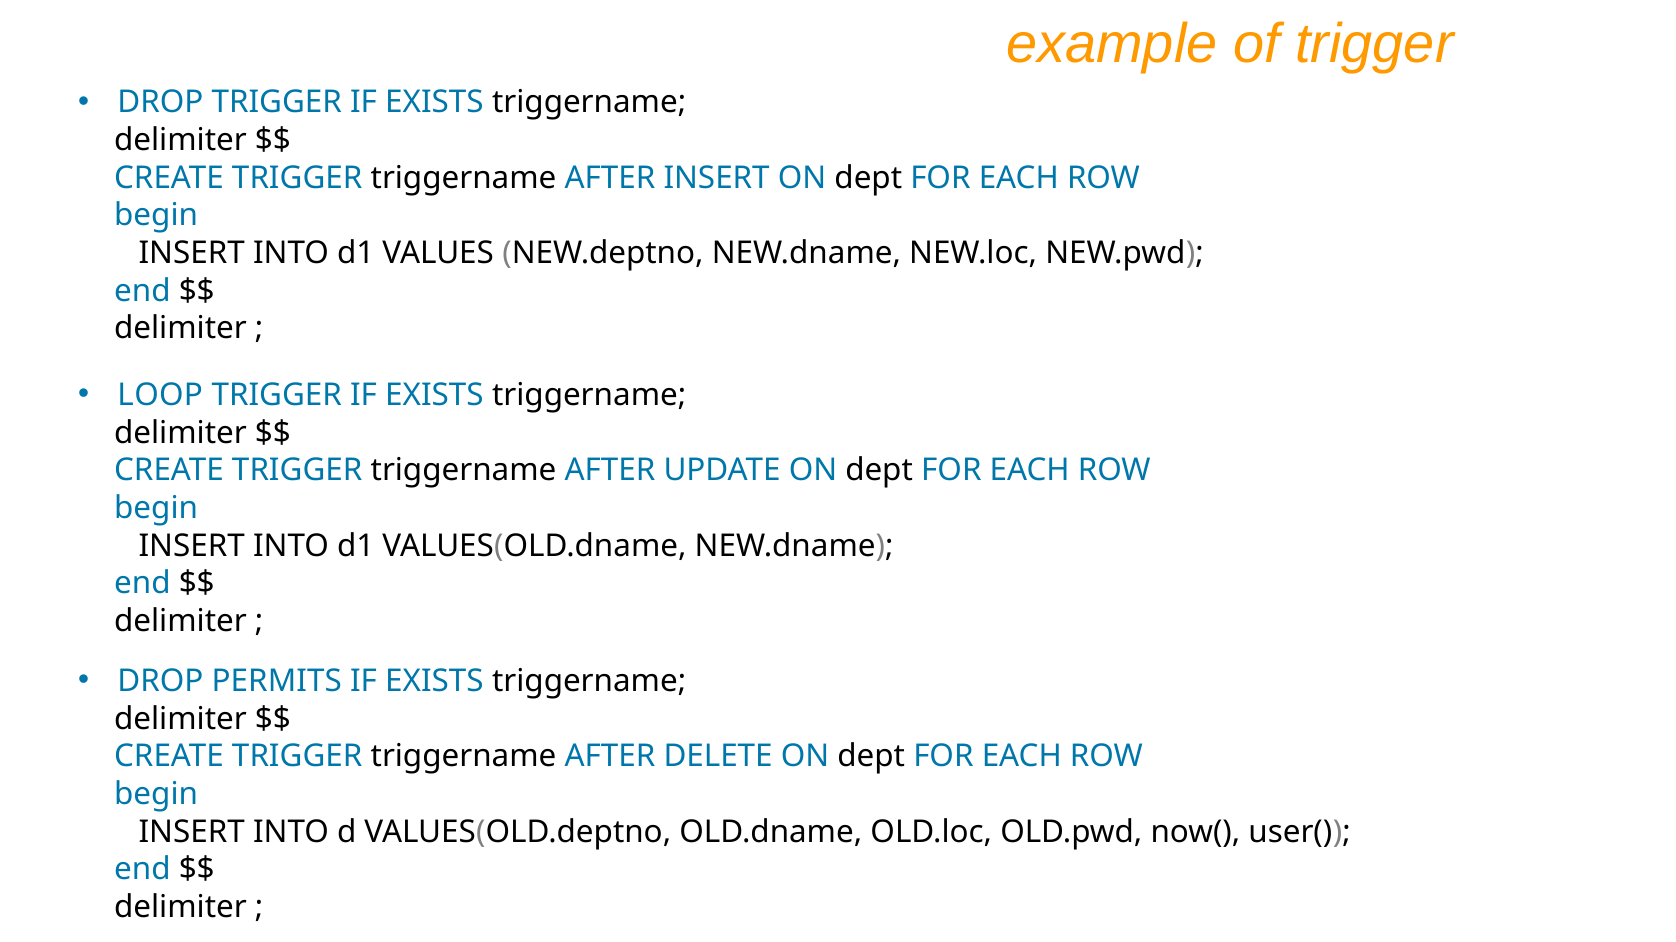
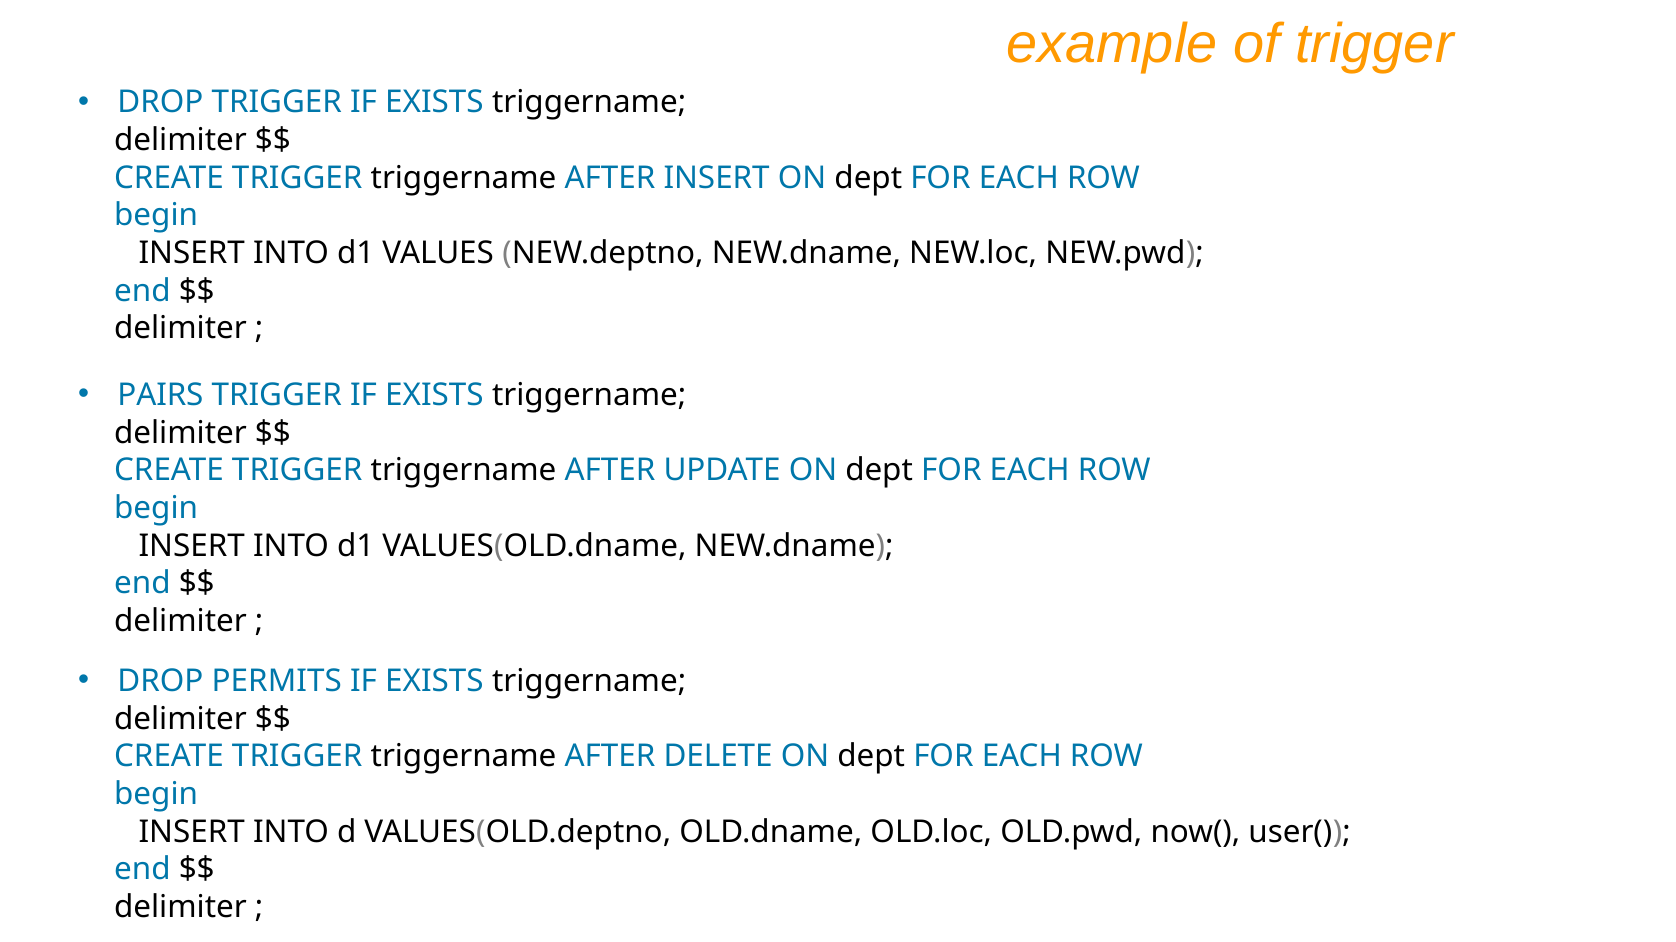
LOOP: LOOP -> PAIRS
